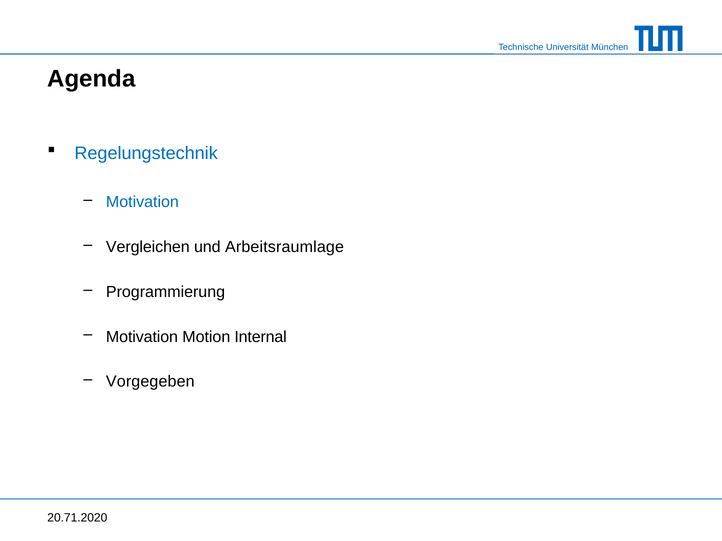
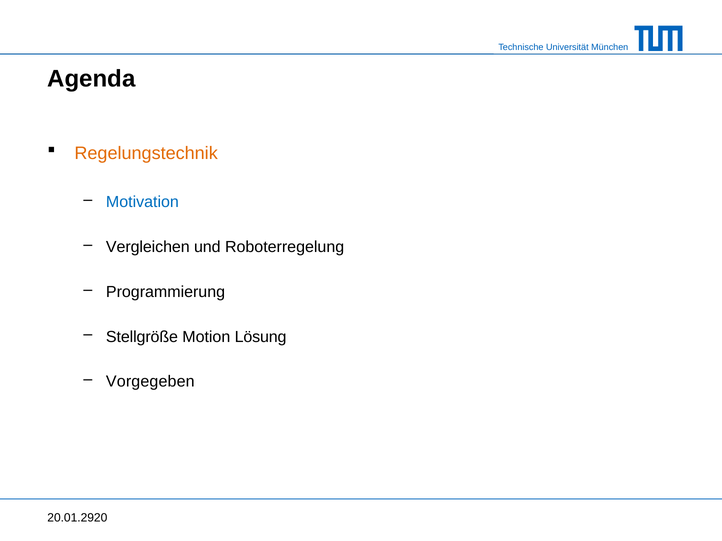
Regelungstechnik colour: blue -> orange
Arbeitsraumlage: Arbeitsraumlage -> Roboterregelung
Motivation at (142, 337): Motivation -> Stellgröße
Internal: Internal -> Lösung
20.71.2020: 20.71.2020 -> 20.01.2920
